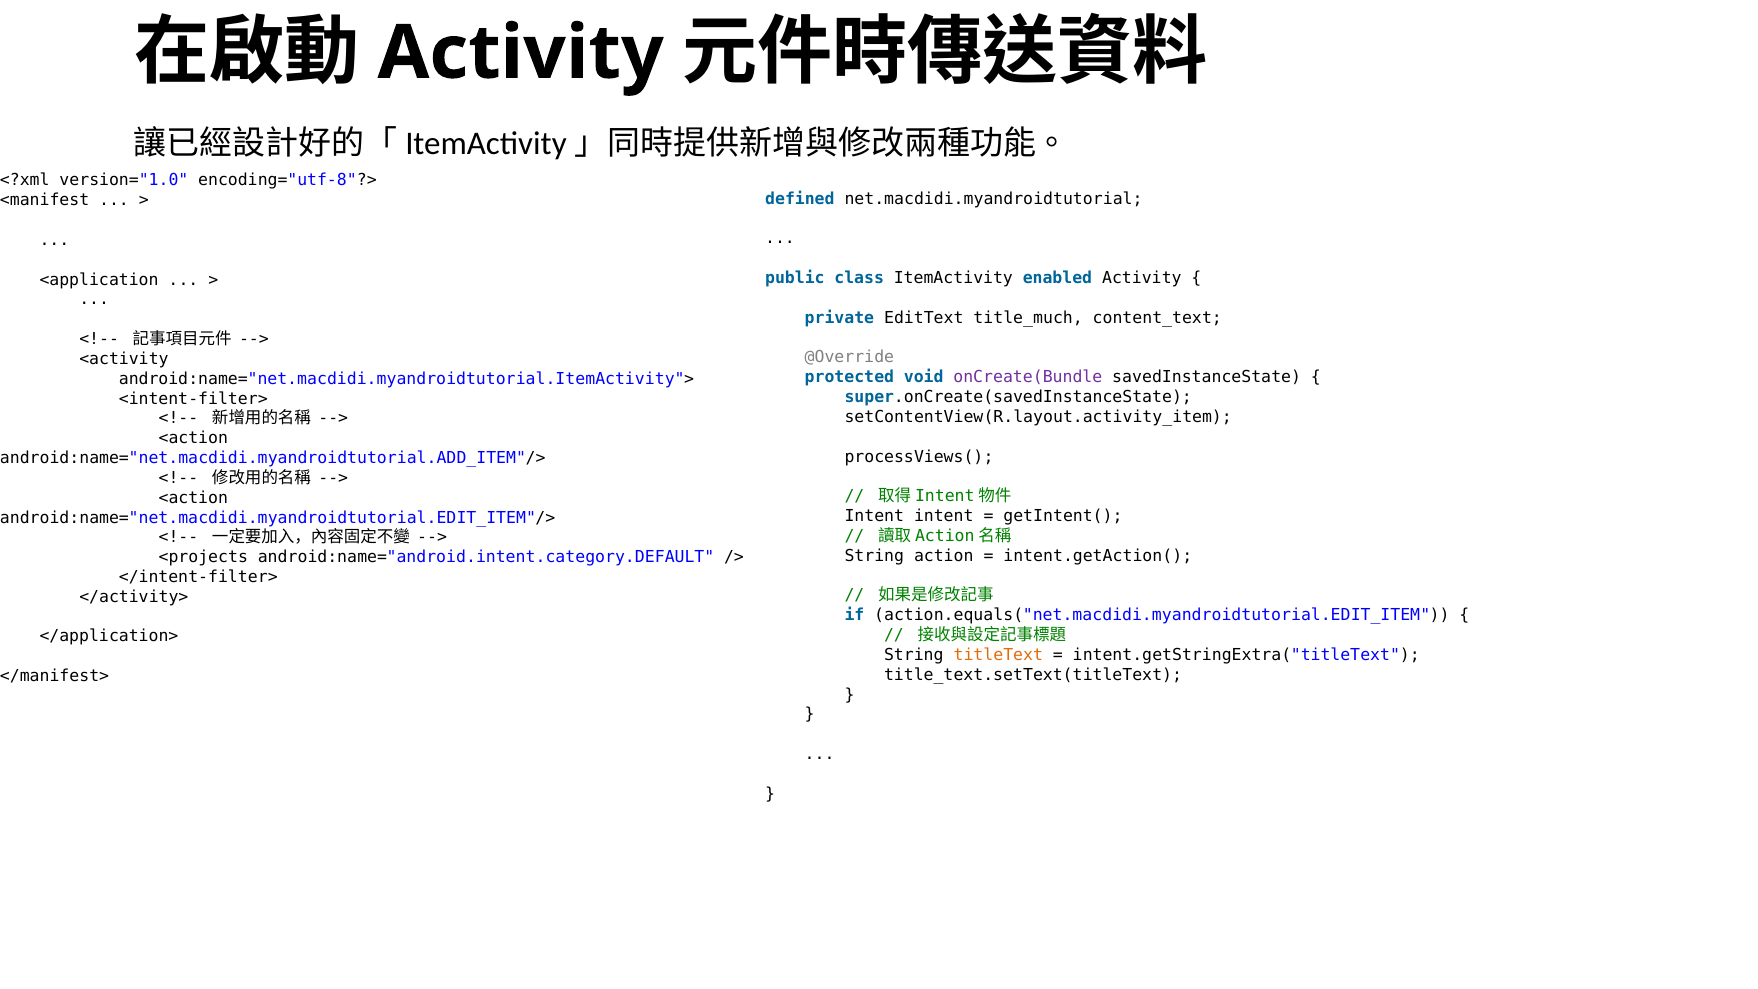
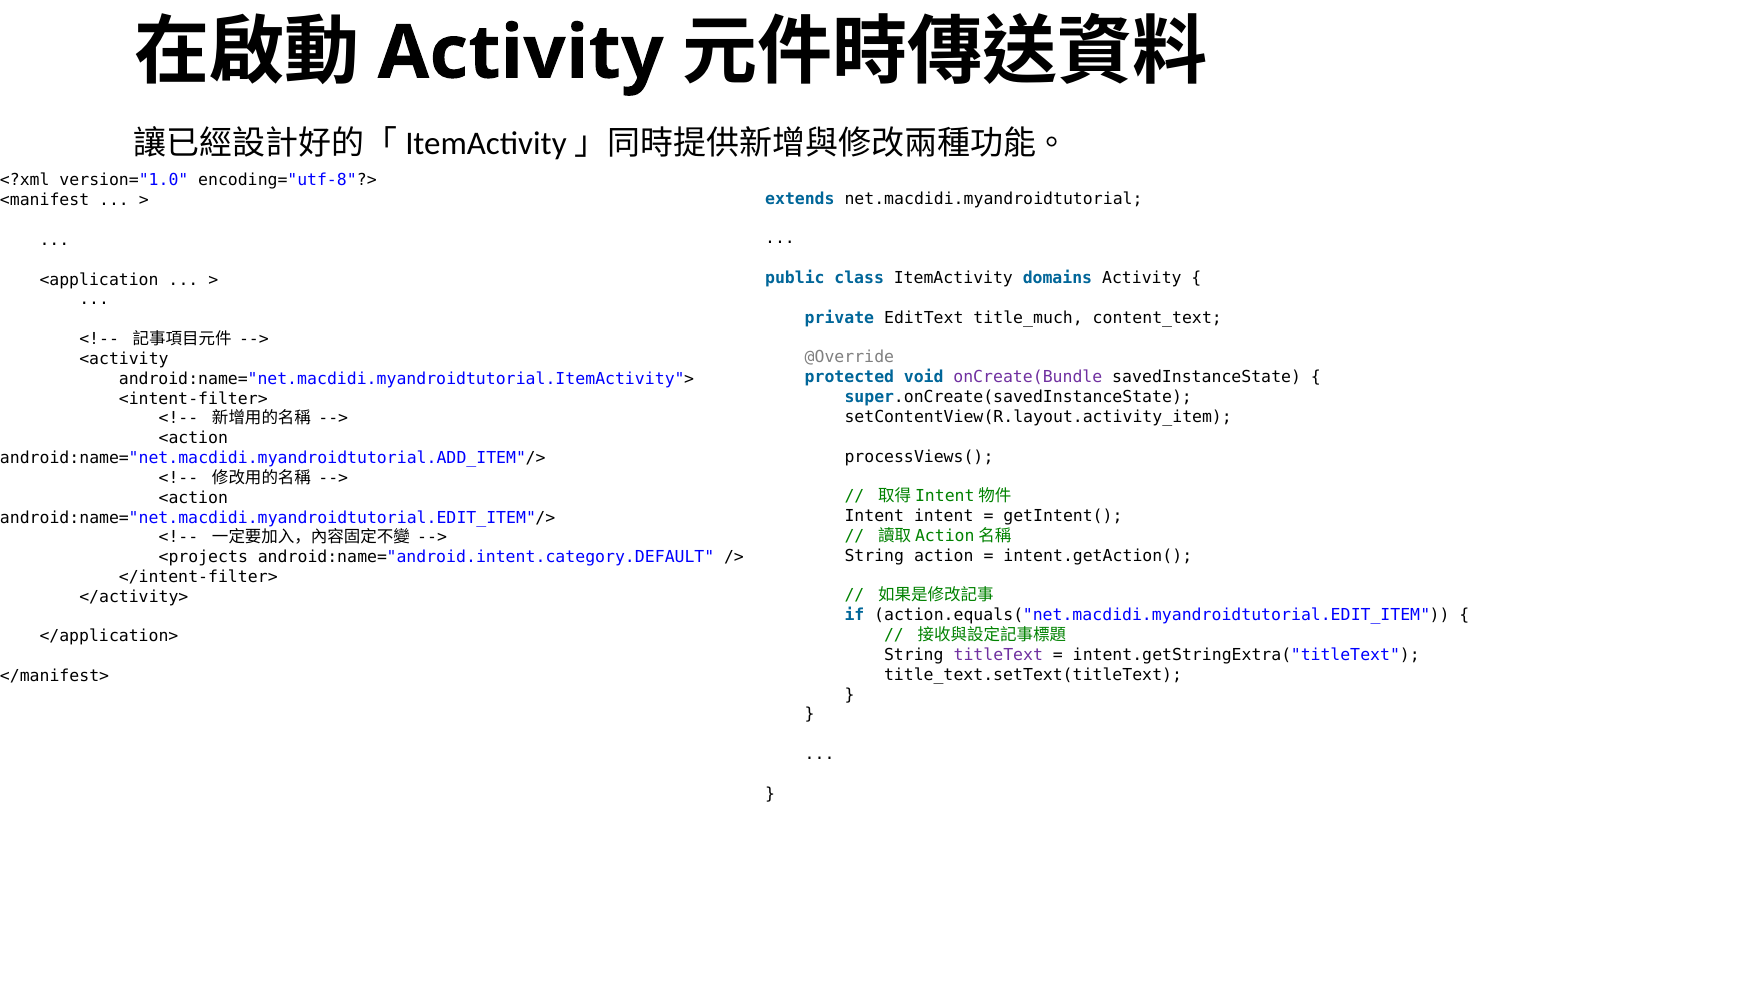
defined: defined -> extends
enabled: enabled -> domains
titleText colour: orange -> purple
